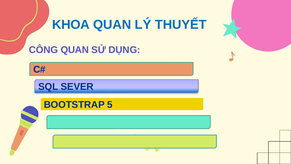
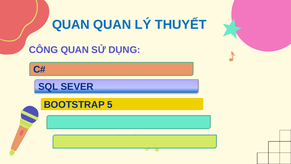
KHOA at (71, 25): KHOA -> QUAN
